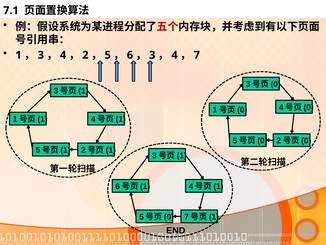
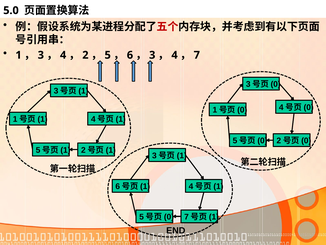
7.1: 7.1 -> 5.0
